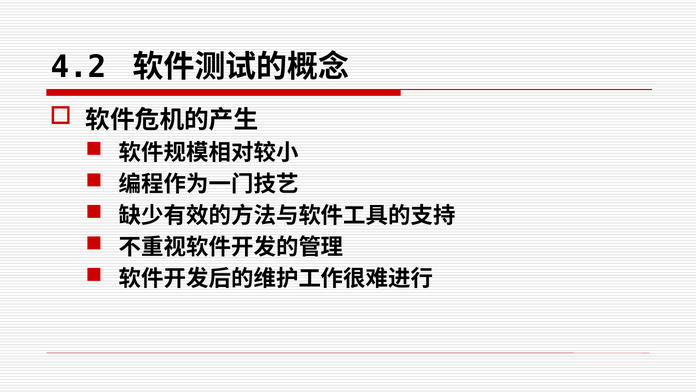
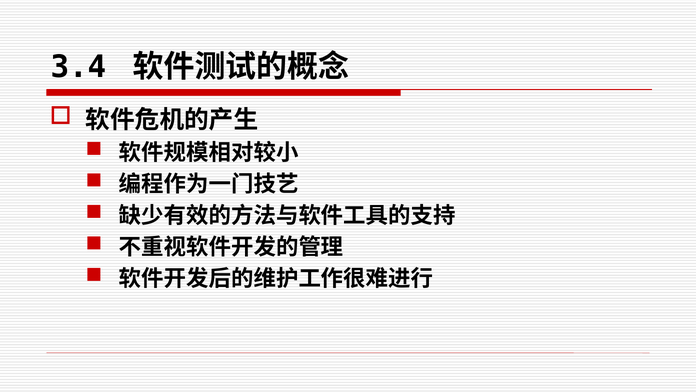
4.2: 4.2 -> 3.4
